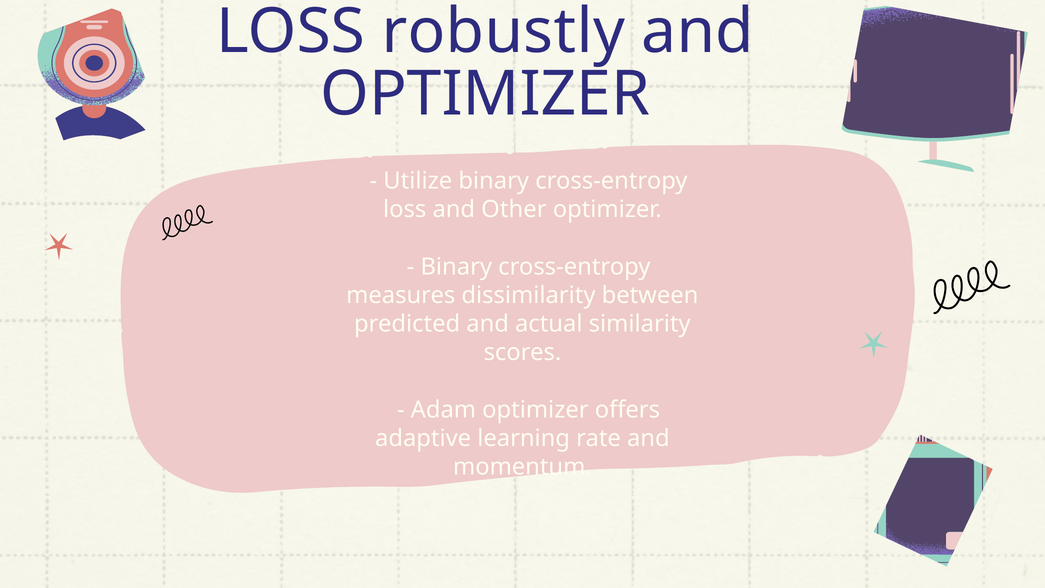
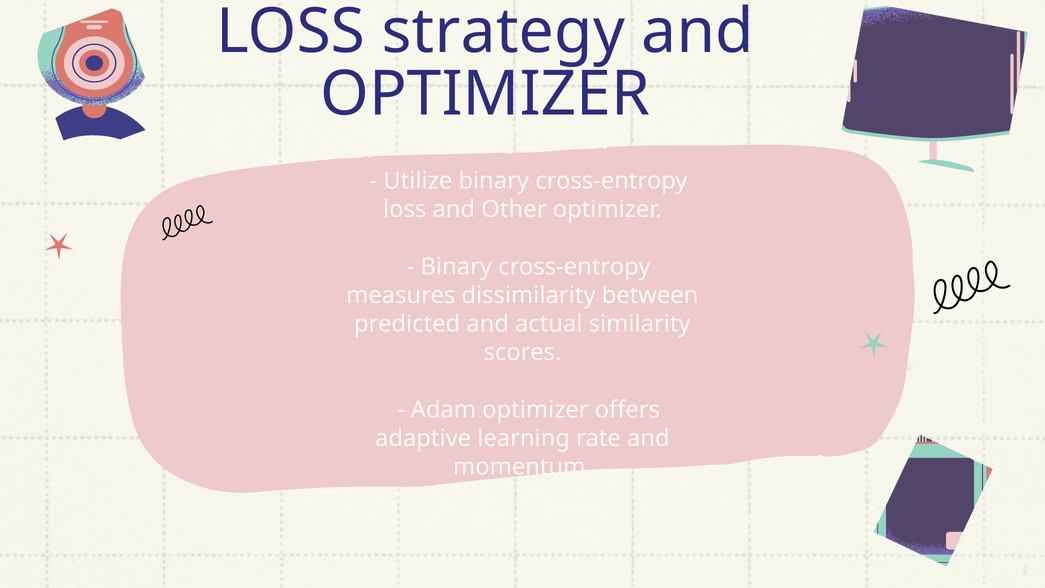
robustly: robustly -> strategy
